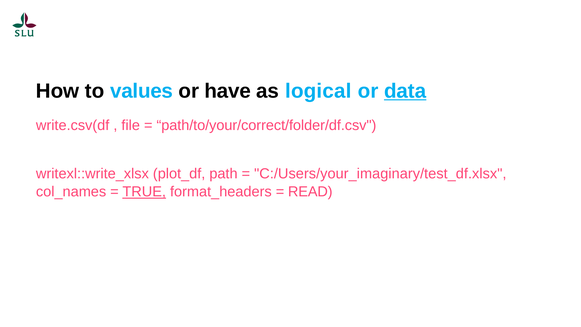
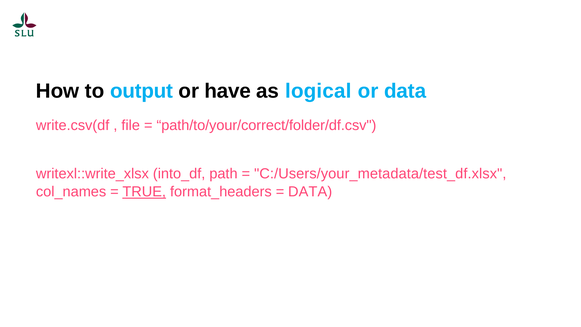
values: values -> output
data at (405, 91) underline: present -> none
plot_df: plot_df -> into_df
C:/Users/your_imaginary/test_df.xlsx: C:/Users/your_imaginary/test_df.xlsx -> C:/Users/your_metadata/test_df.xlsx
READ at (310, 192): READ -> DATA
